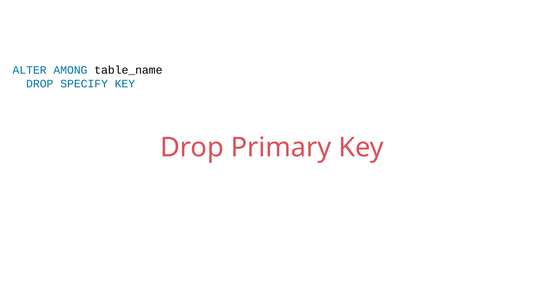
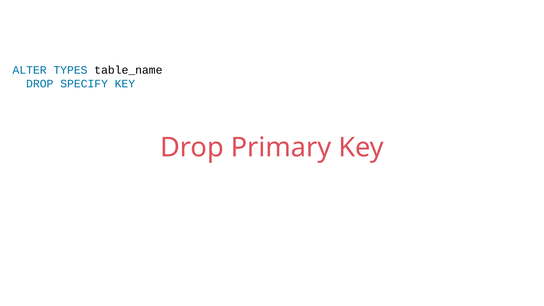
AMONG: AMONG -> TYPES
